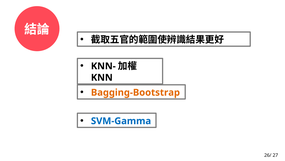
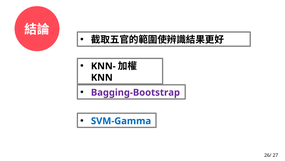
Bagging-Bootstrap colour: orange -> purple
